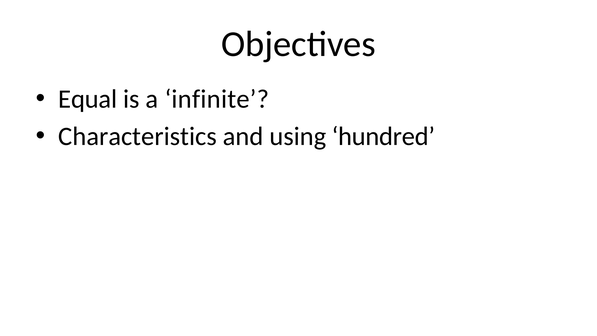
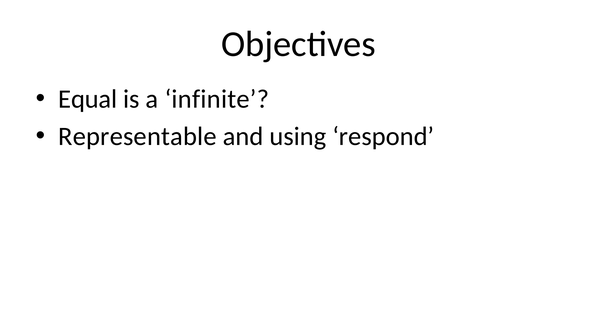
Characteristics: Characteristics -> Representable
hundred: hundred -> respond
